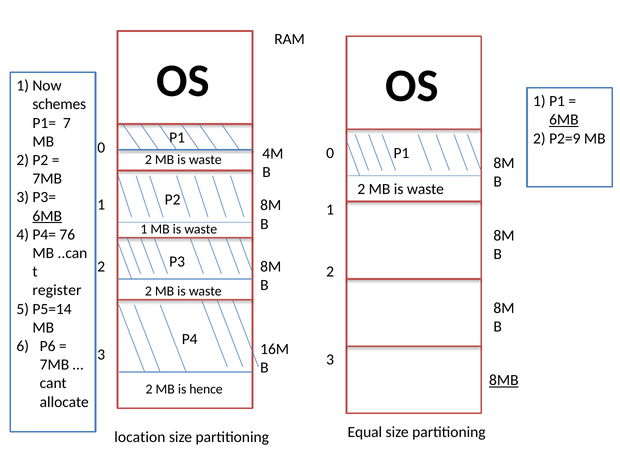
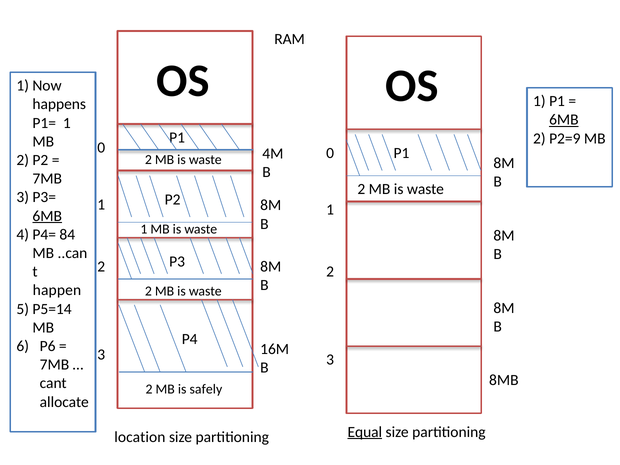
schemes: schemes -> happens
P1= 7: 7 -> 1
76: 76 -> 84
register: register -> happen
8MB underline: present -> none
hence: hence -> safely
Equal underline: none -> present
